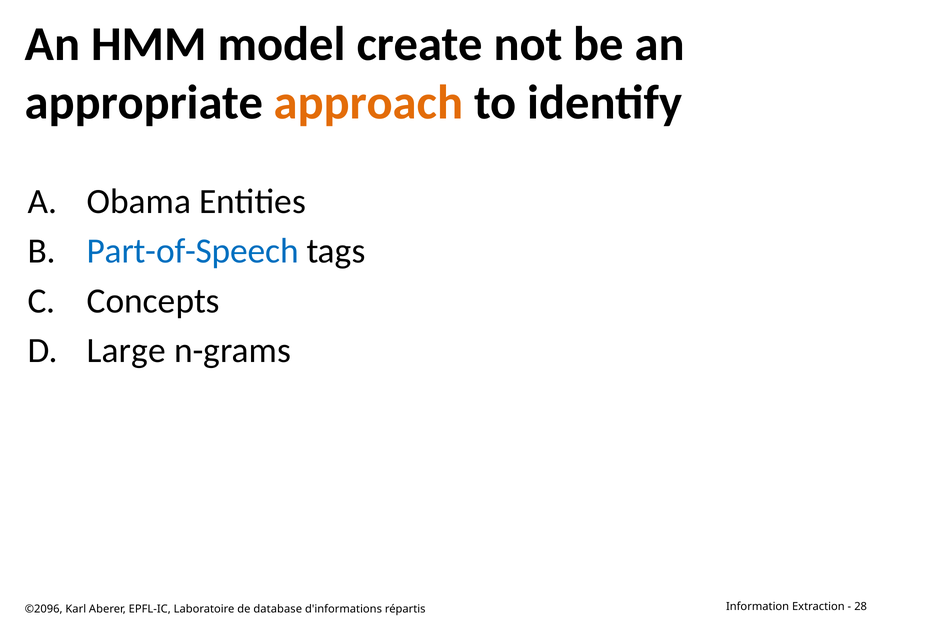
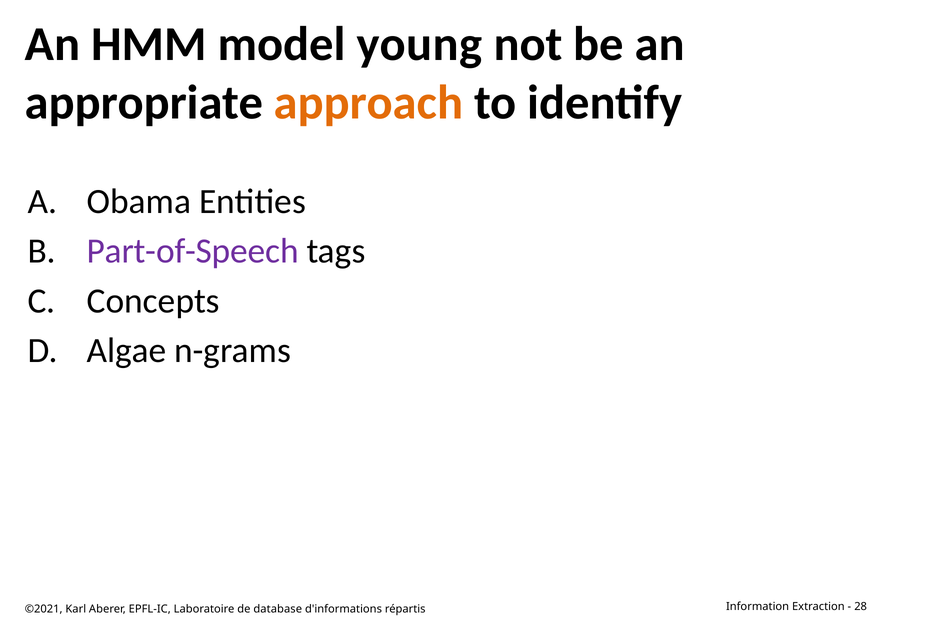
create: create -> young
Part-of-Speech colour: blue -> purple
Large: Large -> Algae
©2096: ©2096 -> ©2021
